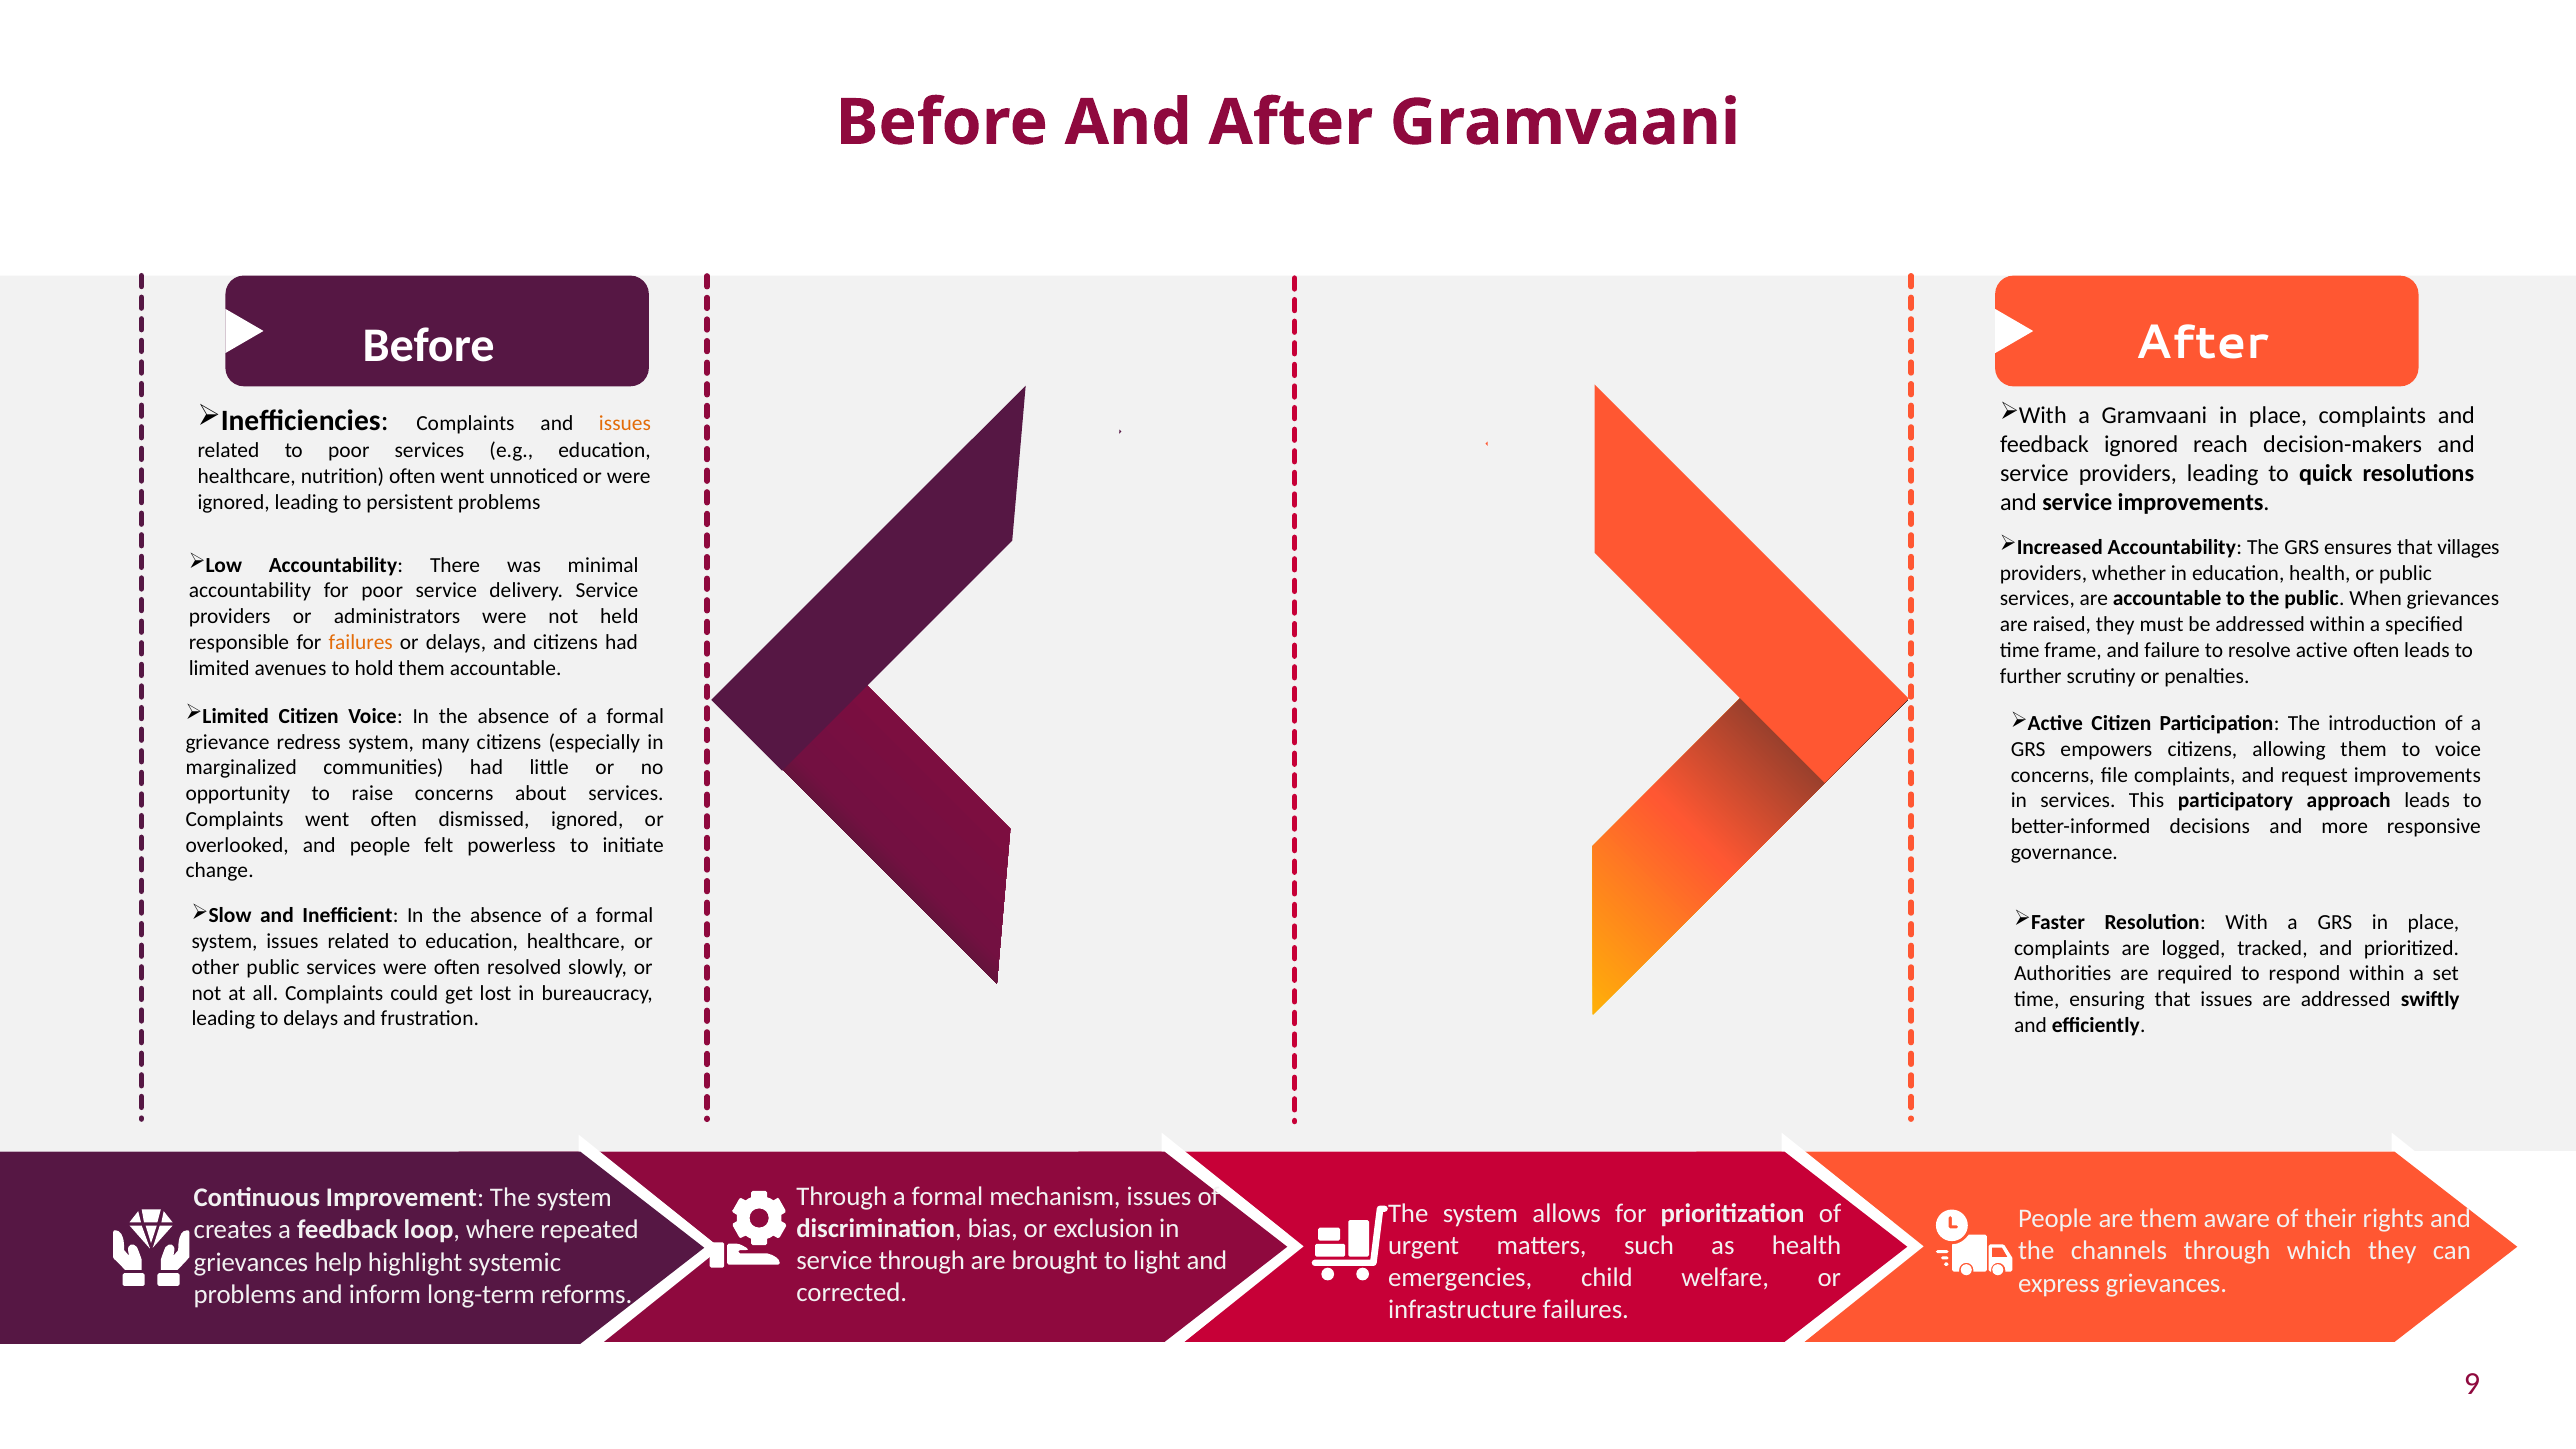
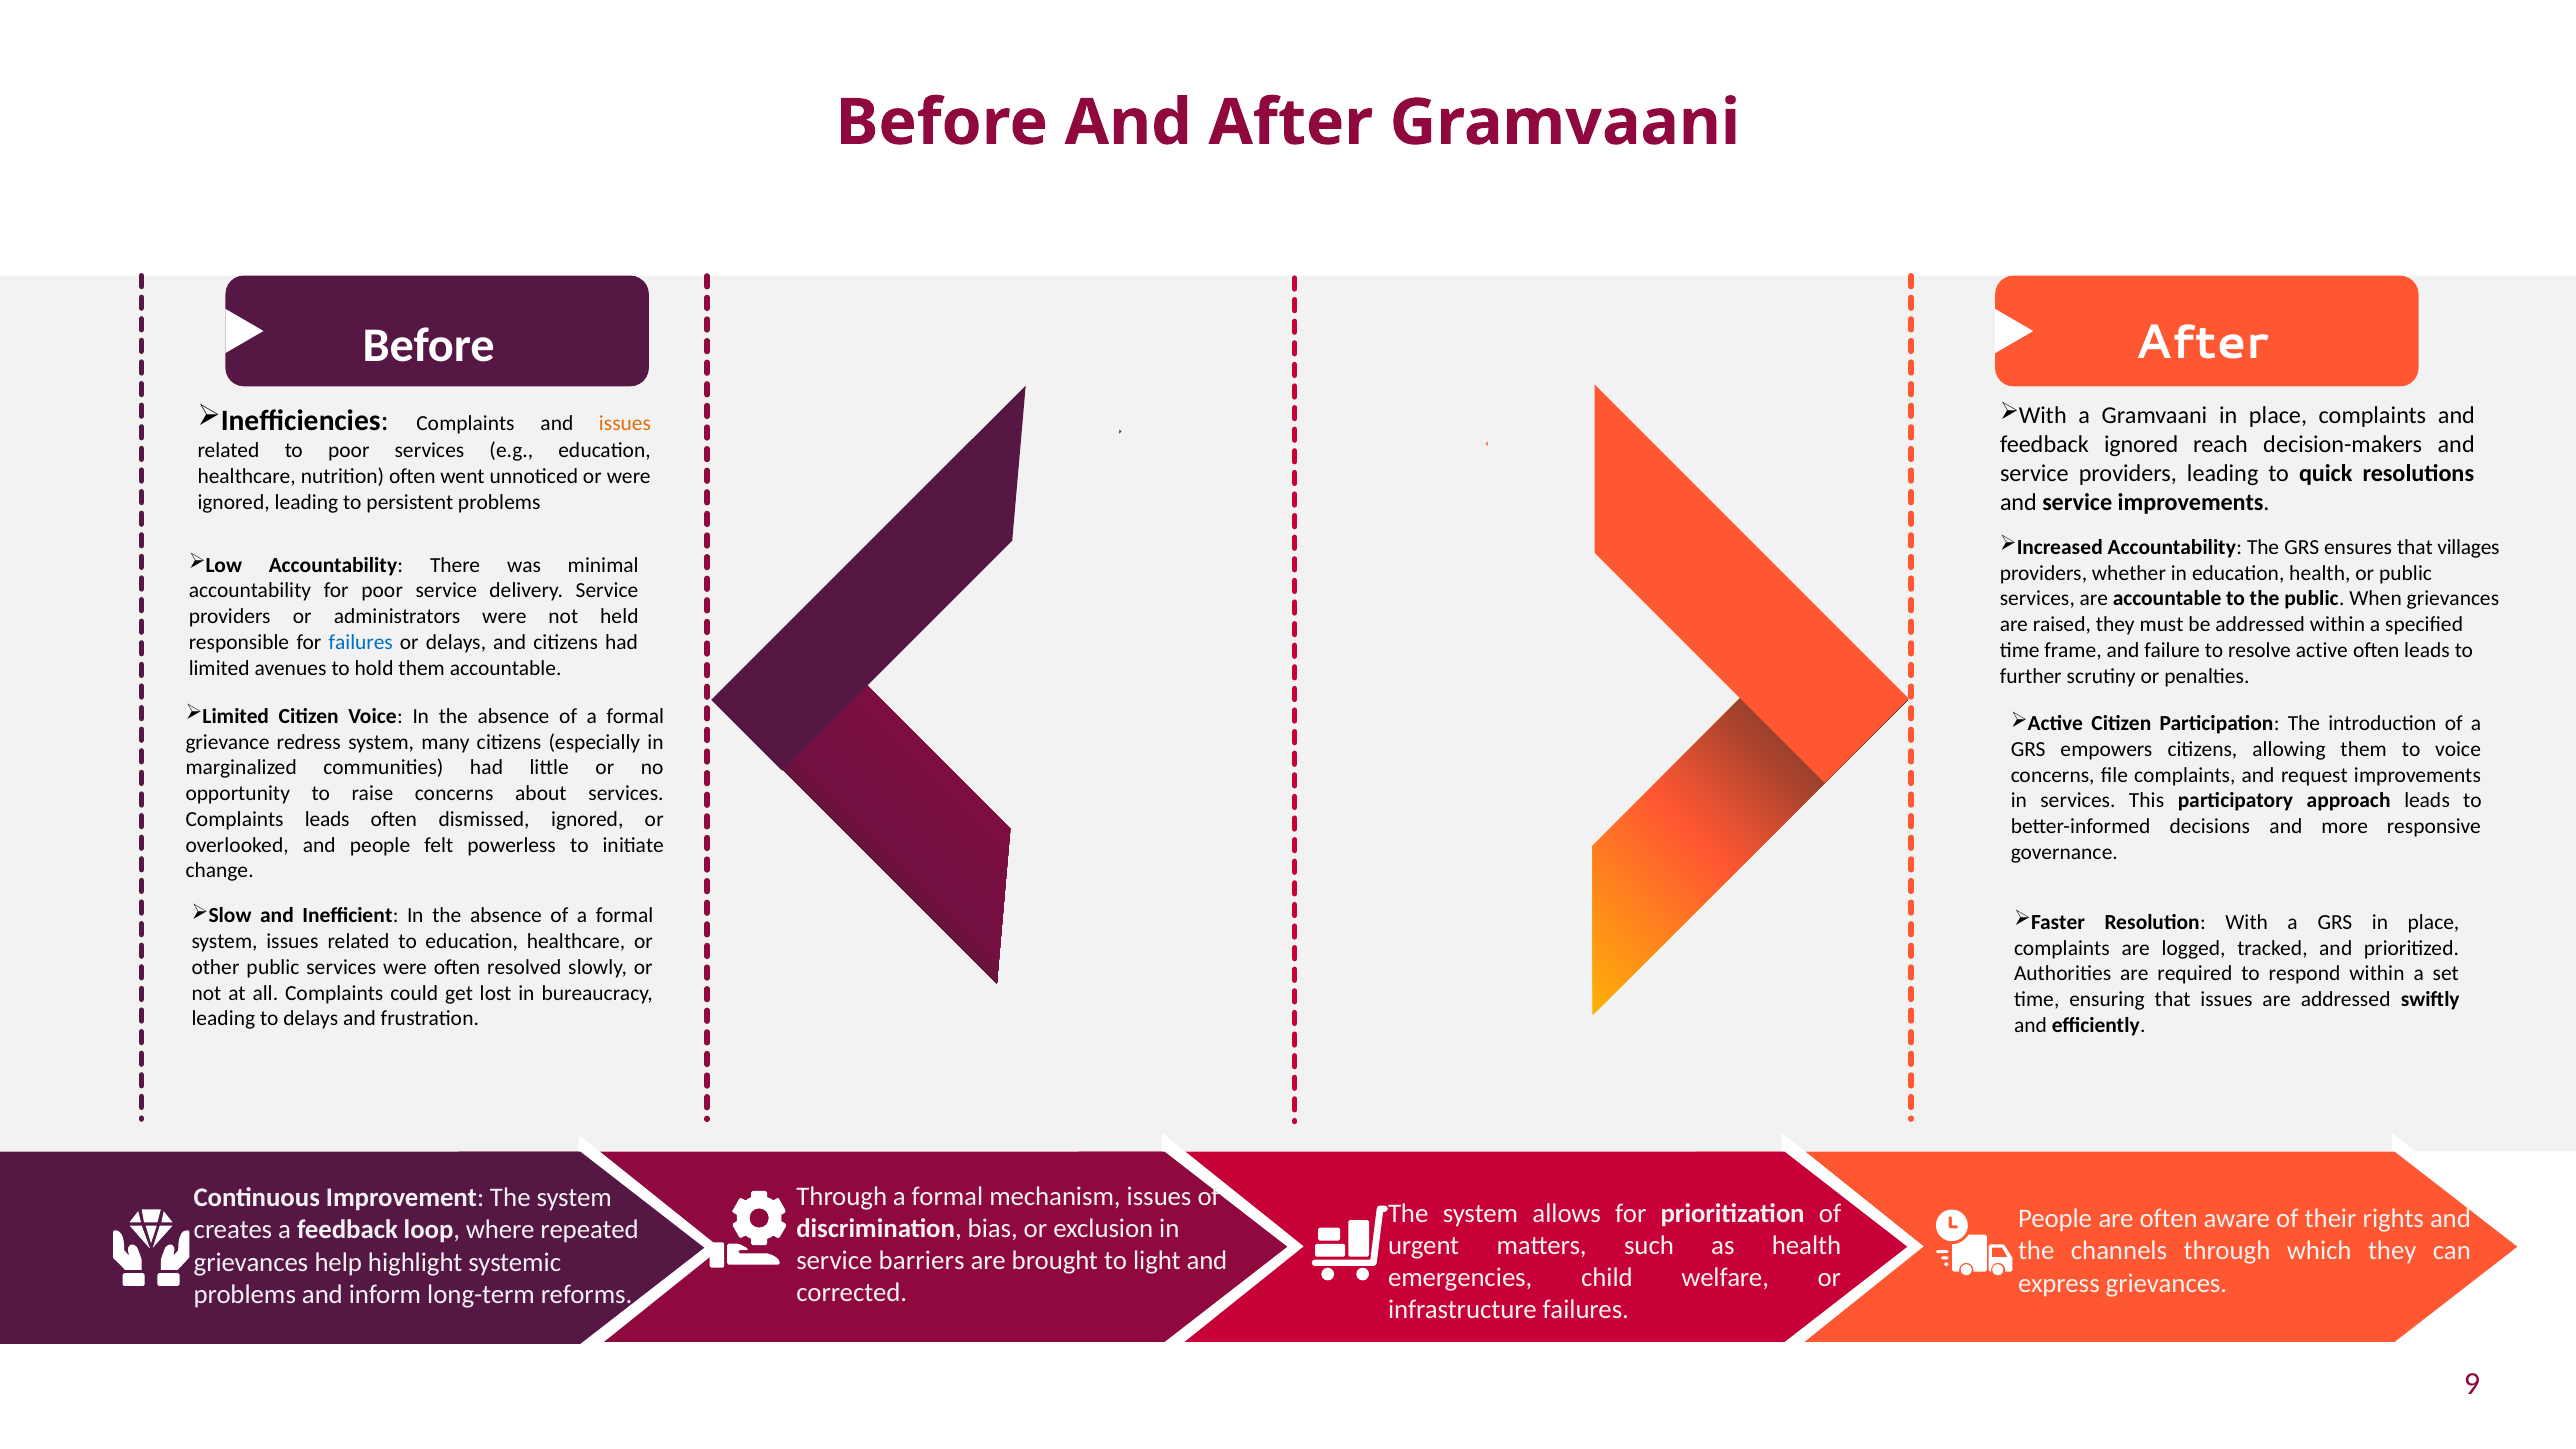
failures at (361, 642) colour: orange -> blue
Complaints went: went -> leads
are them: them -> often
service through: through -> barriers
